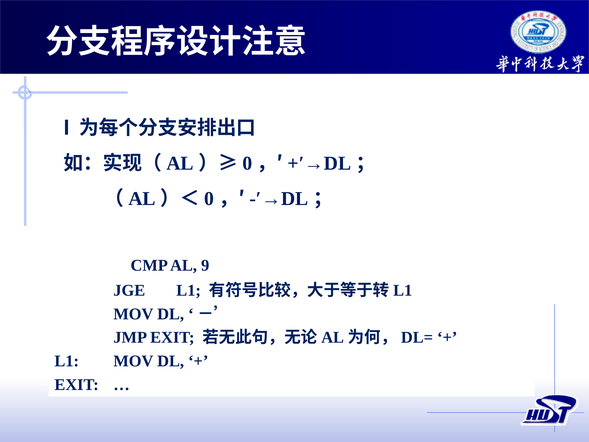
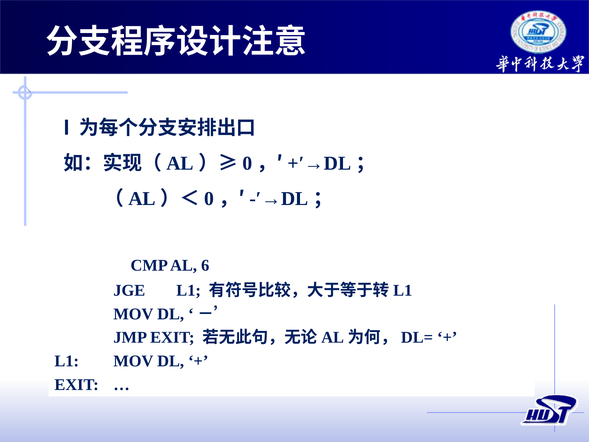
9: 9 -> 6
